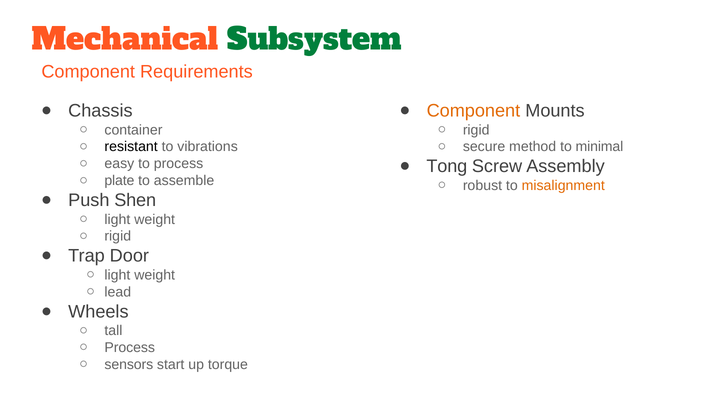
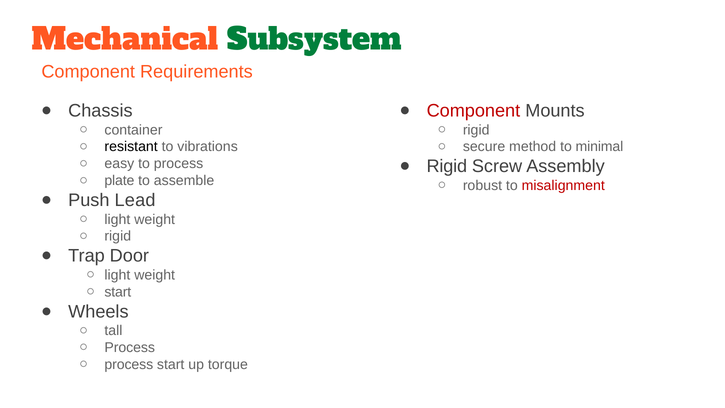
Component at (473, 111) colour: orange -> red
Tong at (447, 166): Tong -> Rigid
misalignment colour: orange -> red
Shen: Shen -> Lead
lead at (118, 292): lead -> start
sensors at (129, 364): sensors -> process
